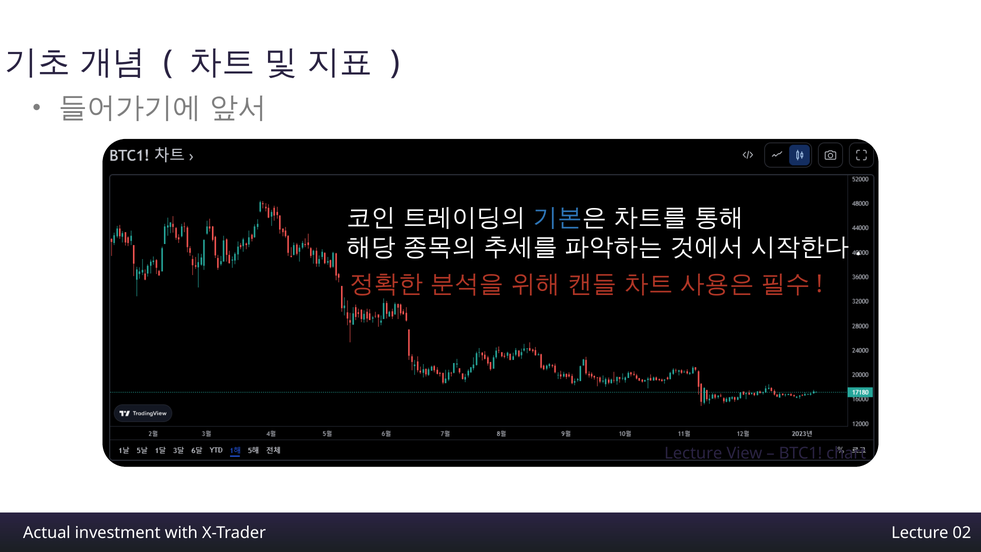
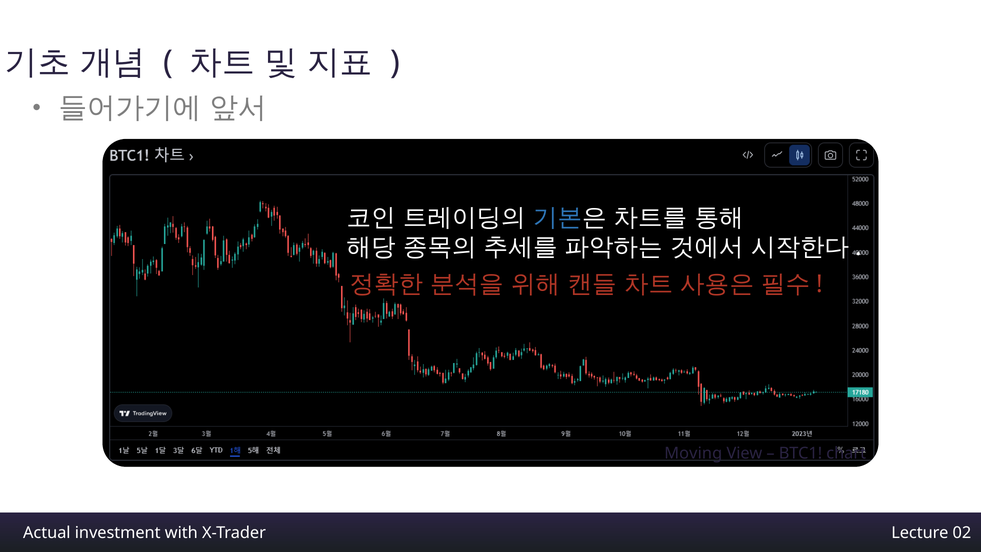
Lecture at (693, 453): Lecture -> Moving
